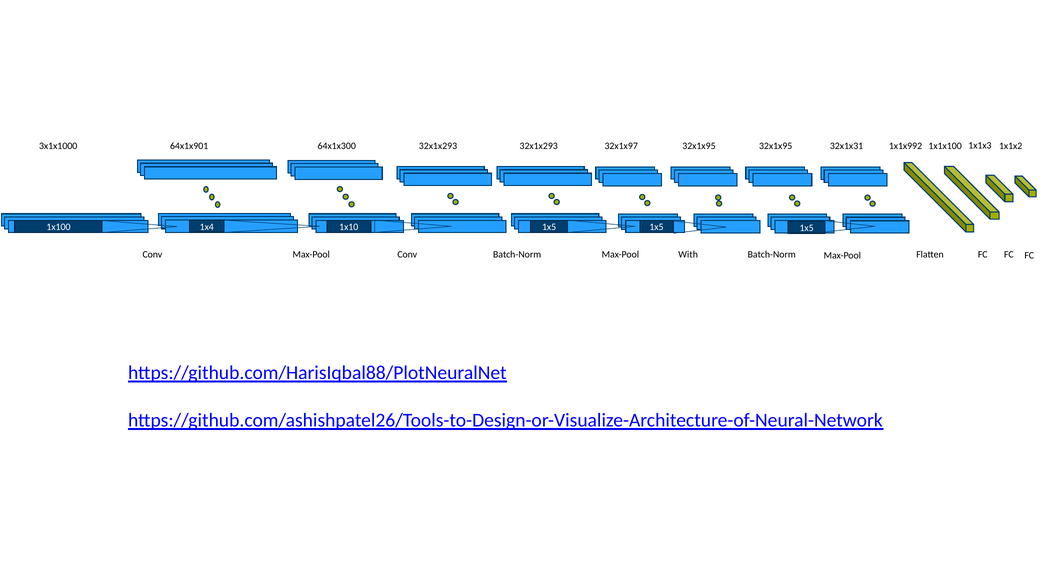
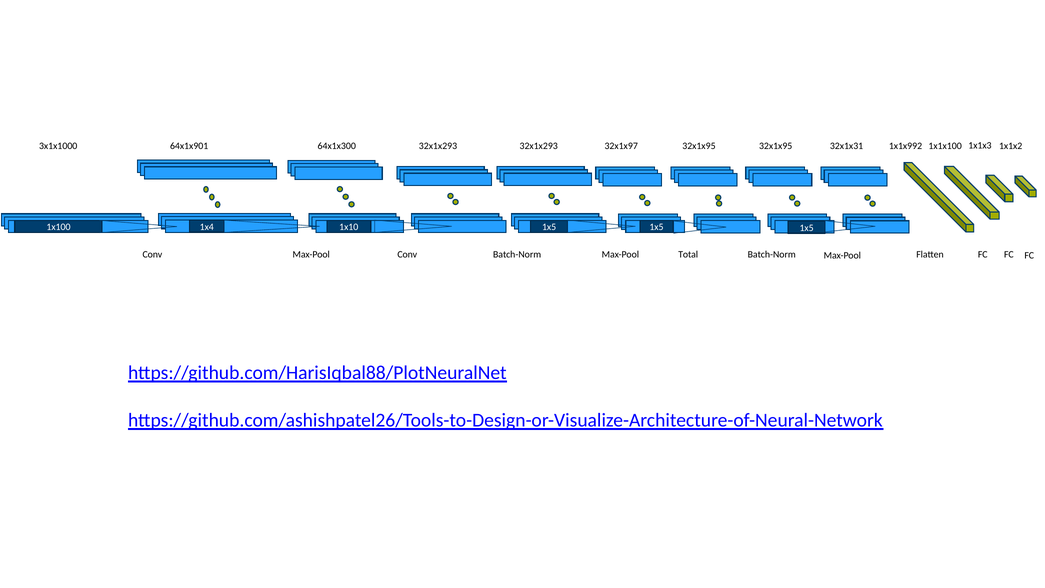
With: With -> Total
